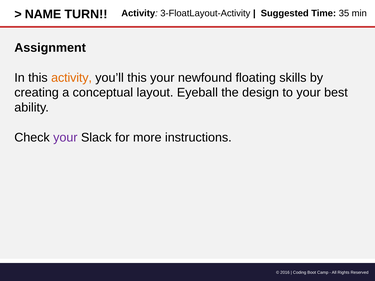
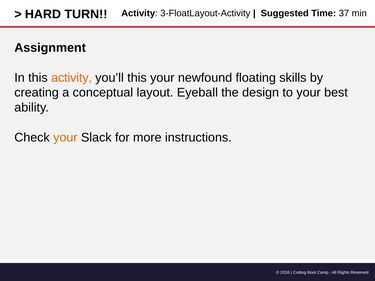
NAME: NAME -> HARD
35: 35 -> 37
your at (65, 138) colour: purple -> orange
